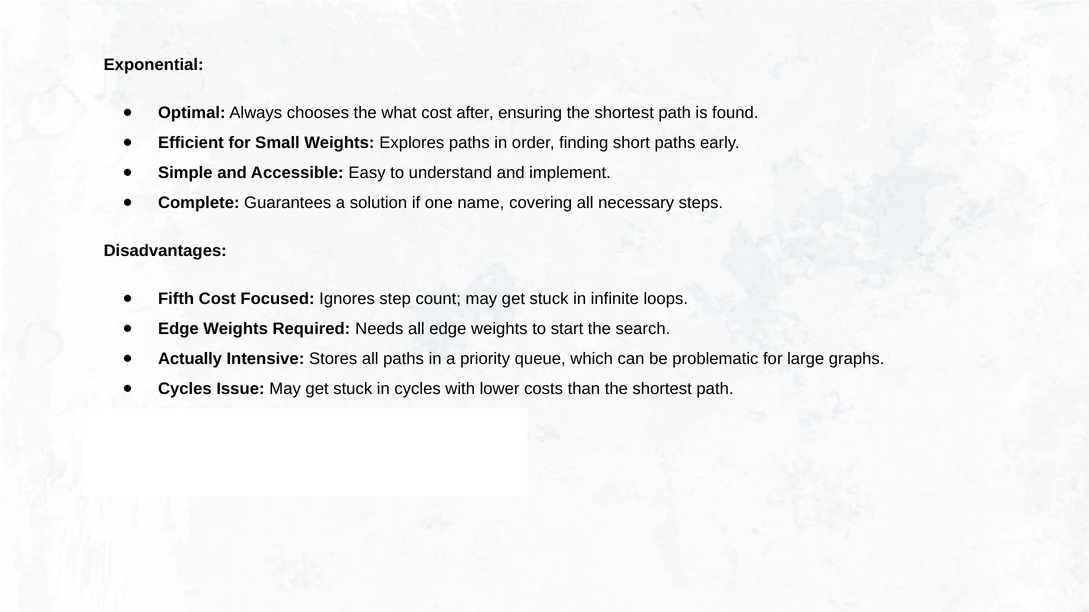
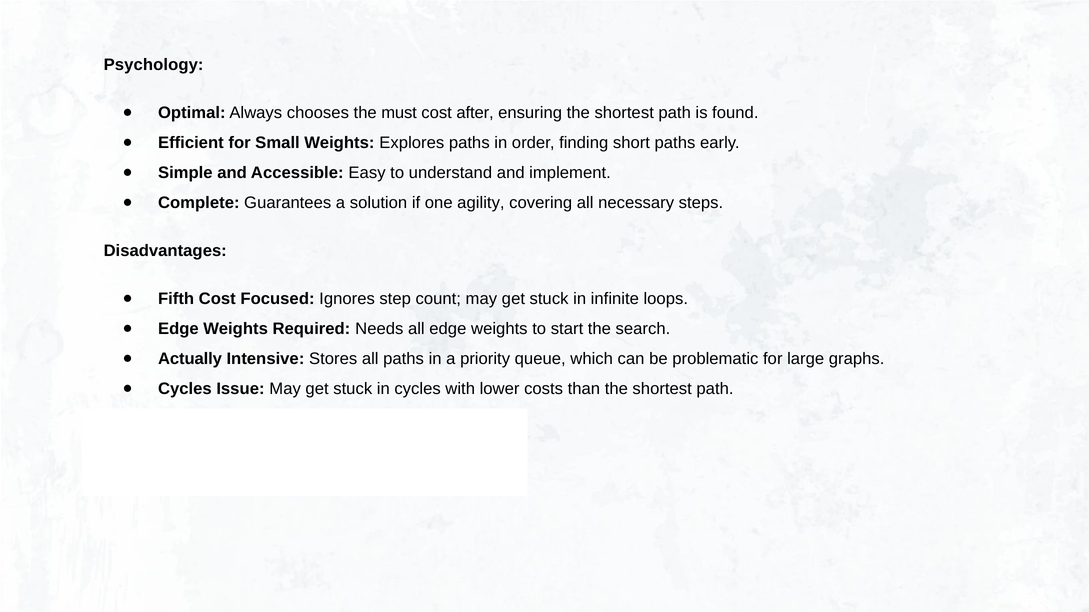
Exponential: Exponential -> Psychology
what: what -> must
name: name -> agility
